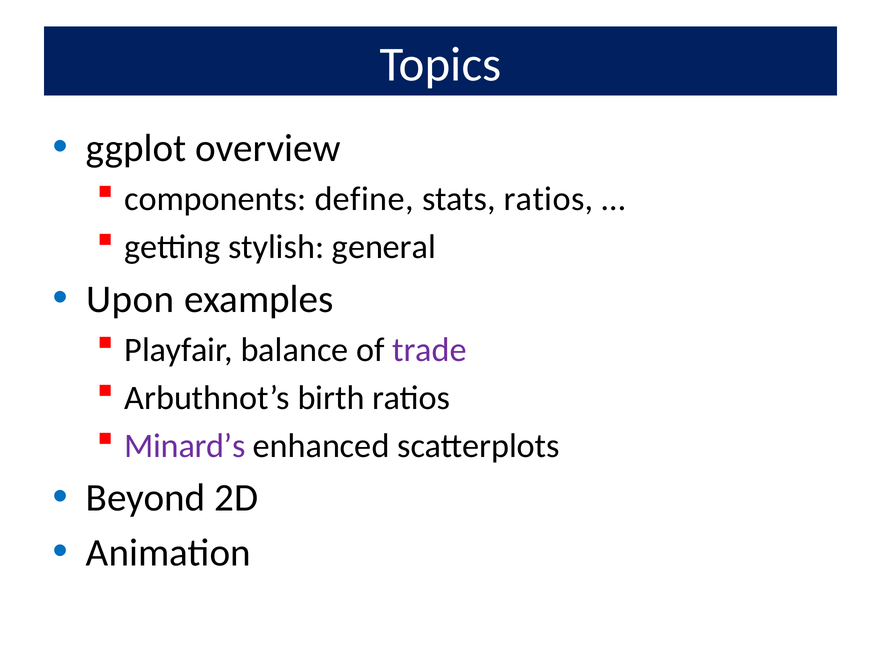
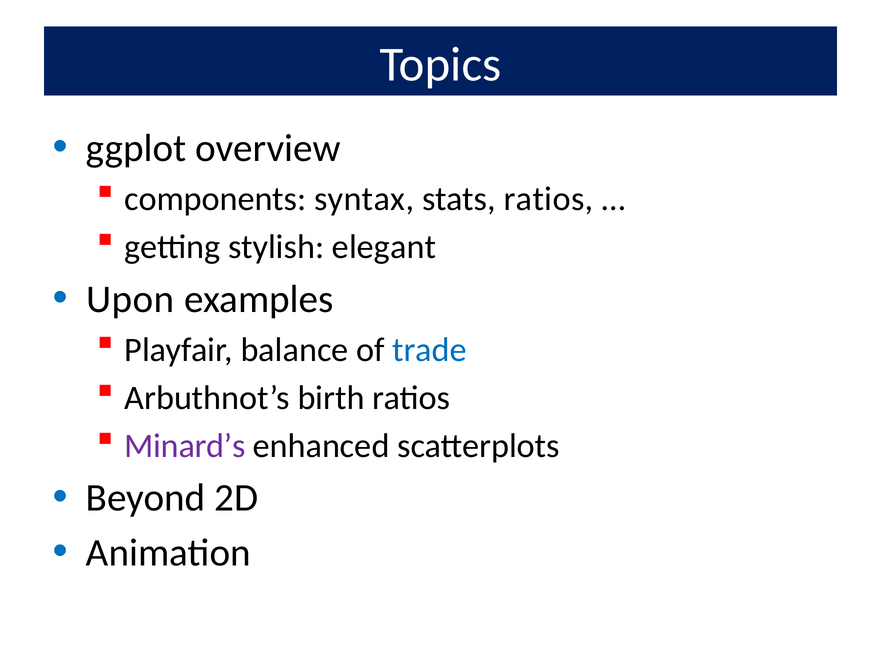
define: define -> syntax
general: general -> elegant
trade colour: purple -> blue
